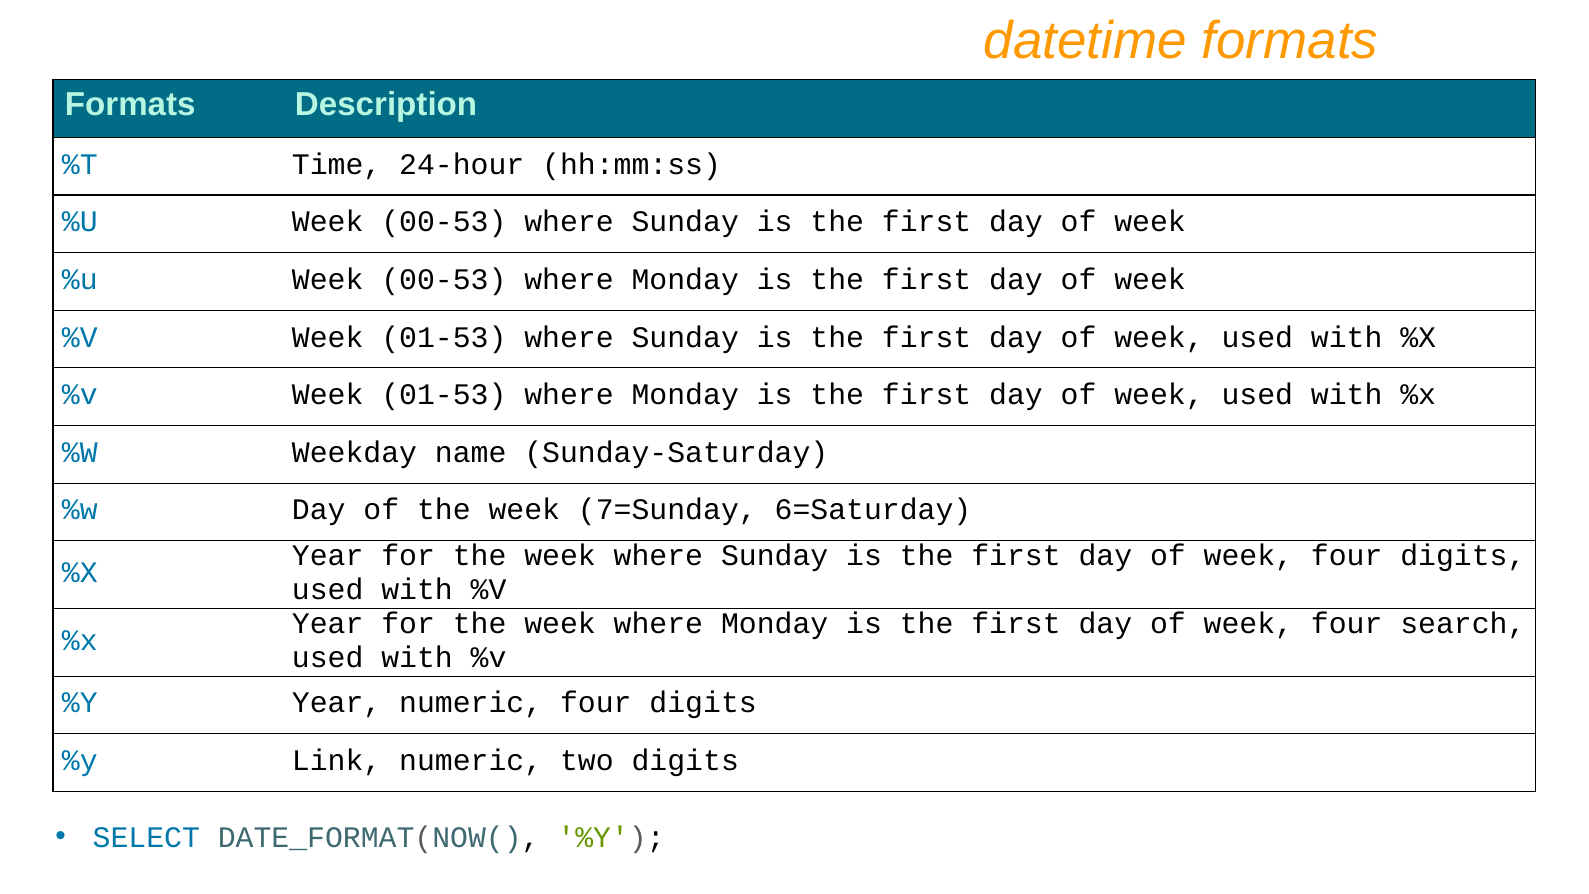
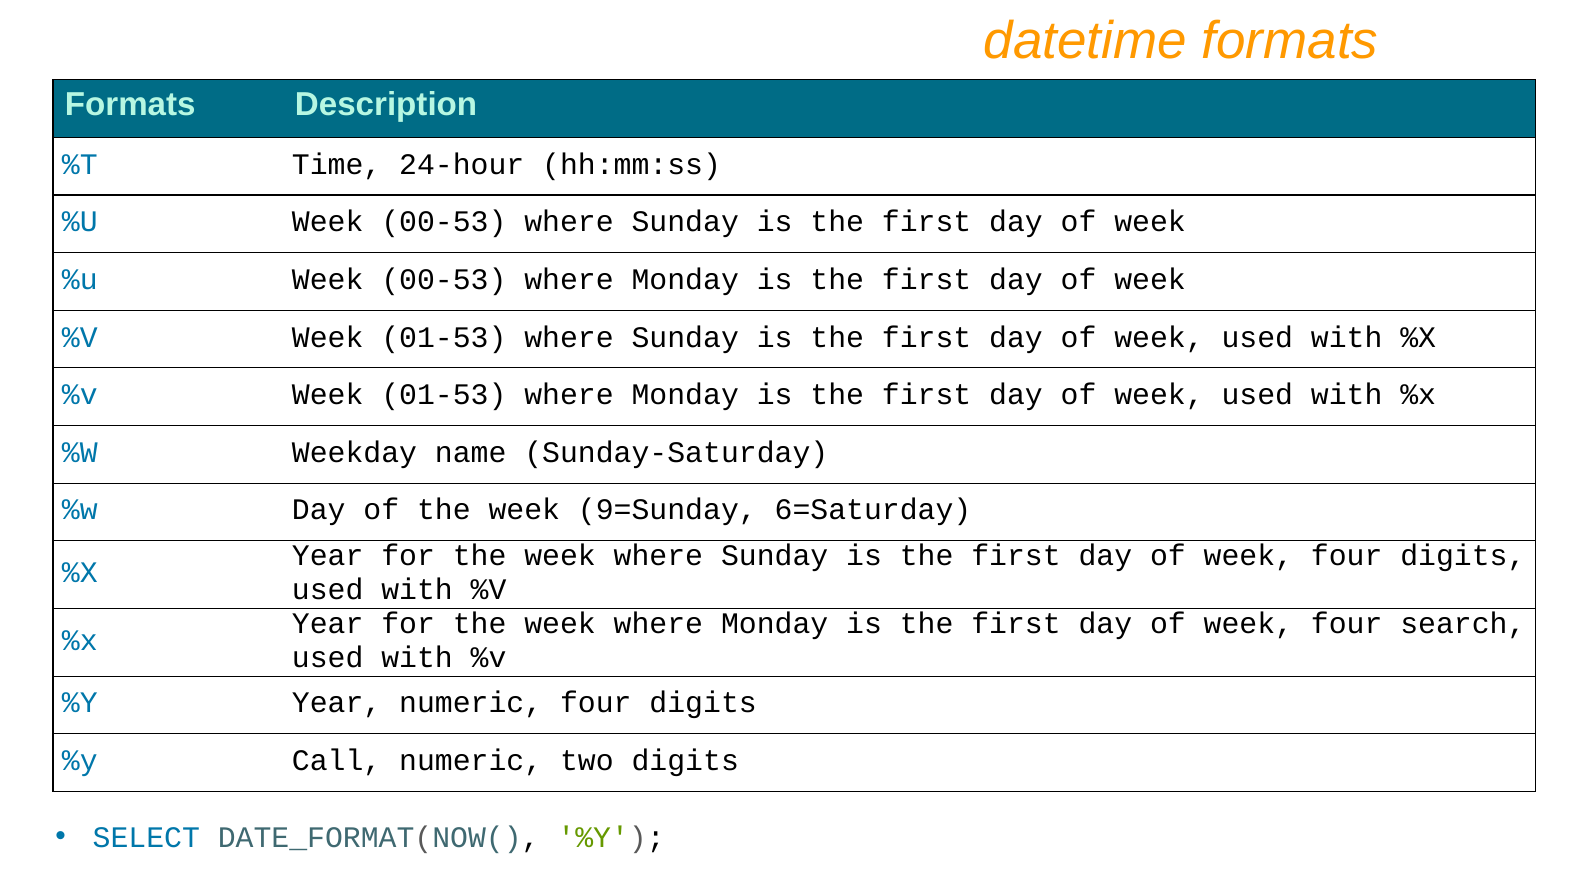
7=Sunday: 7=Sunday -> 9=Sunday
Link: Link -> Call
